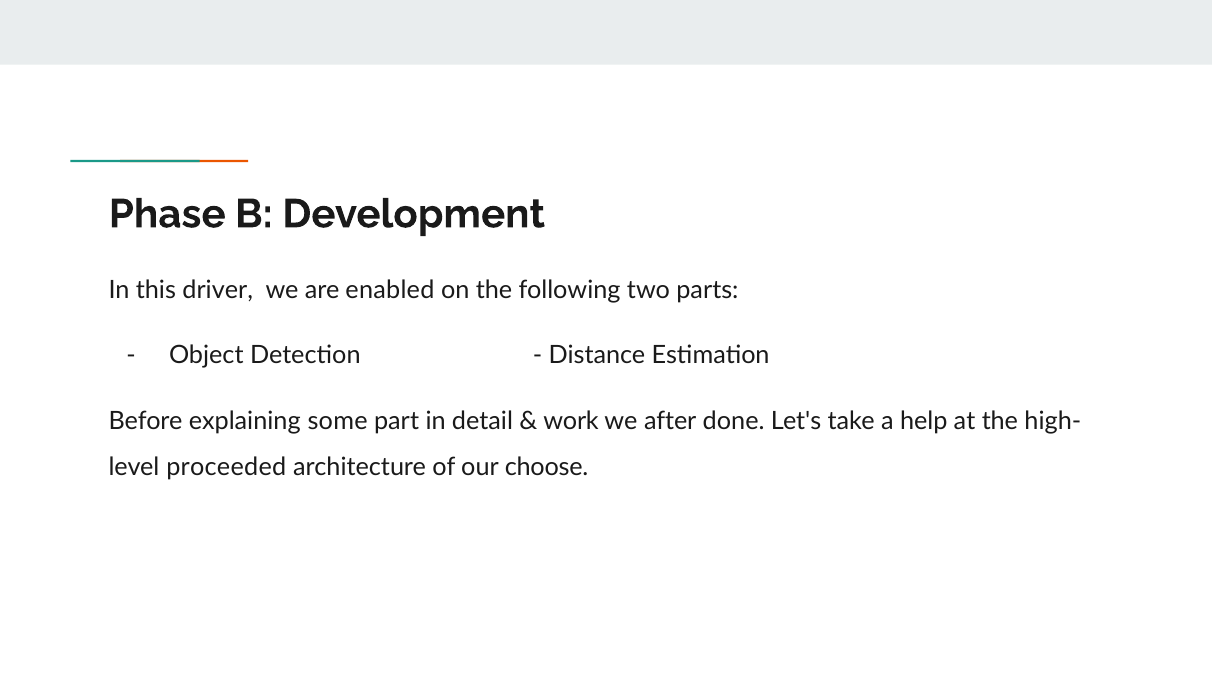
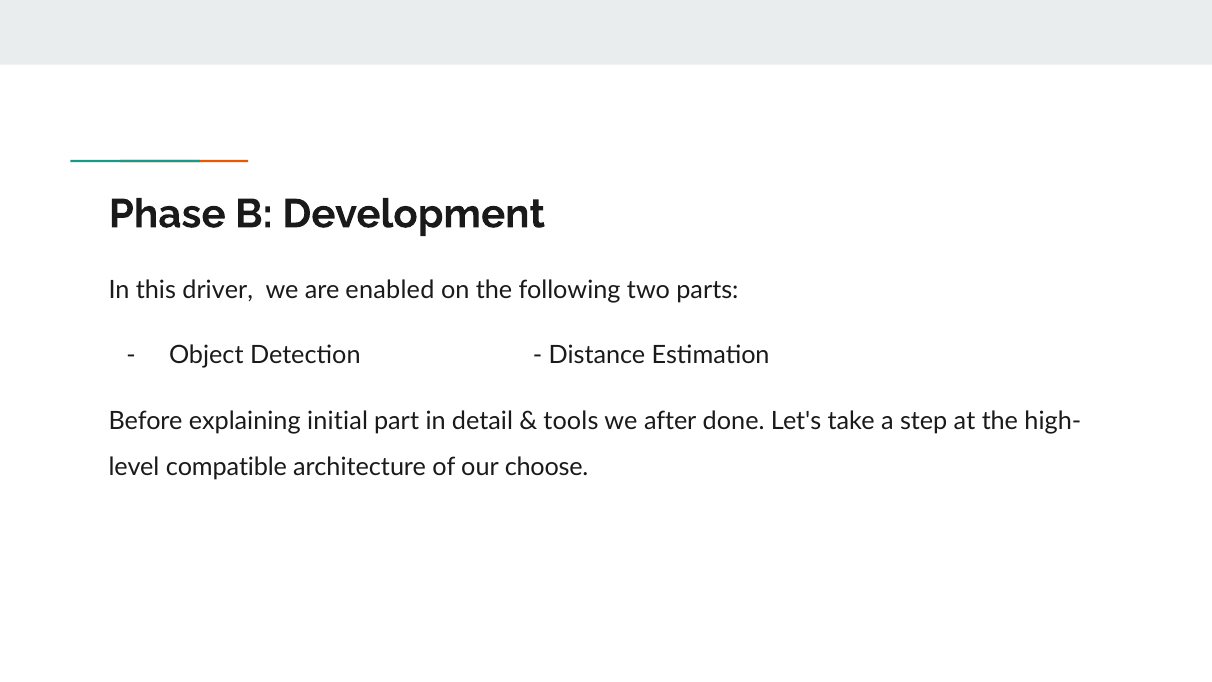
some: some -> initial
work: work -> tools
help: help -> step
proceeded: proceeded -> compatible
